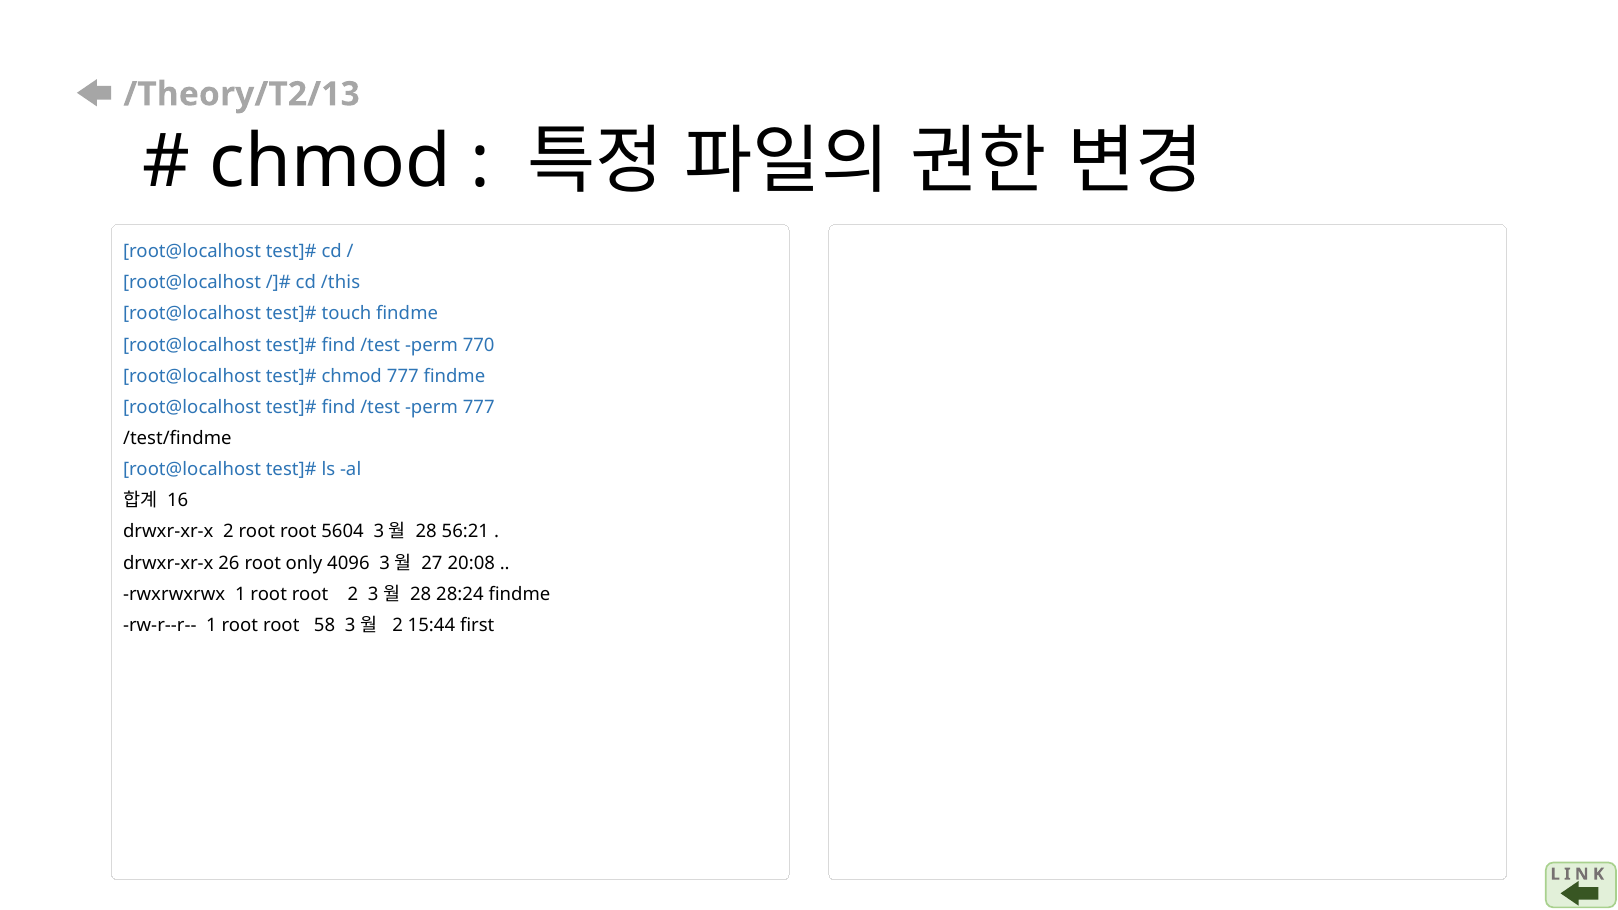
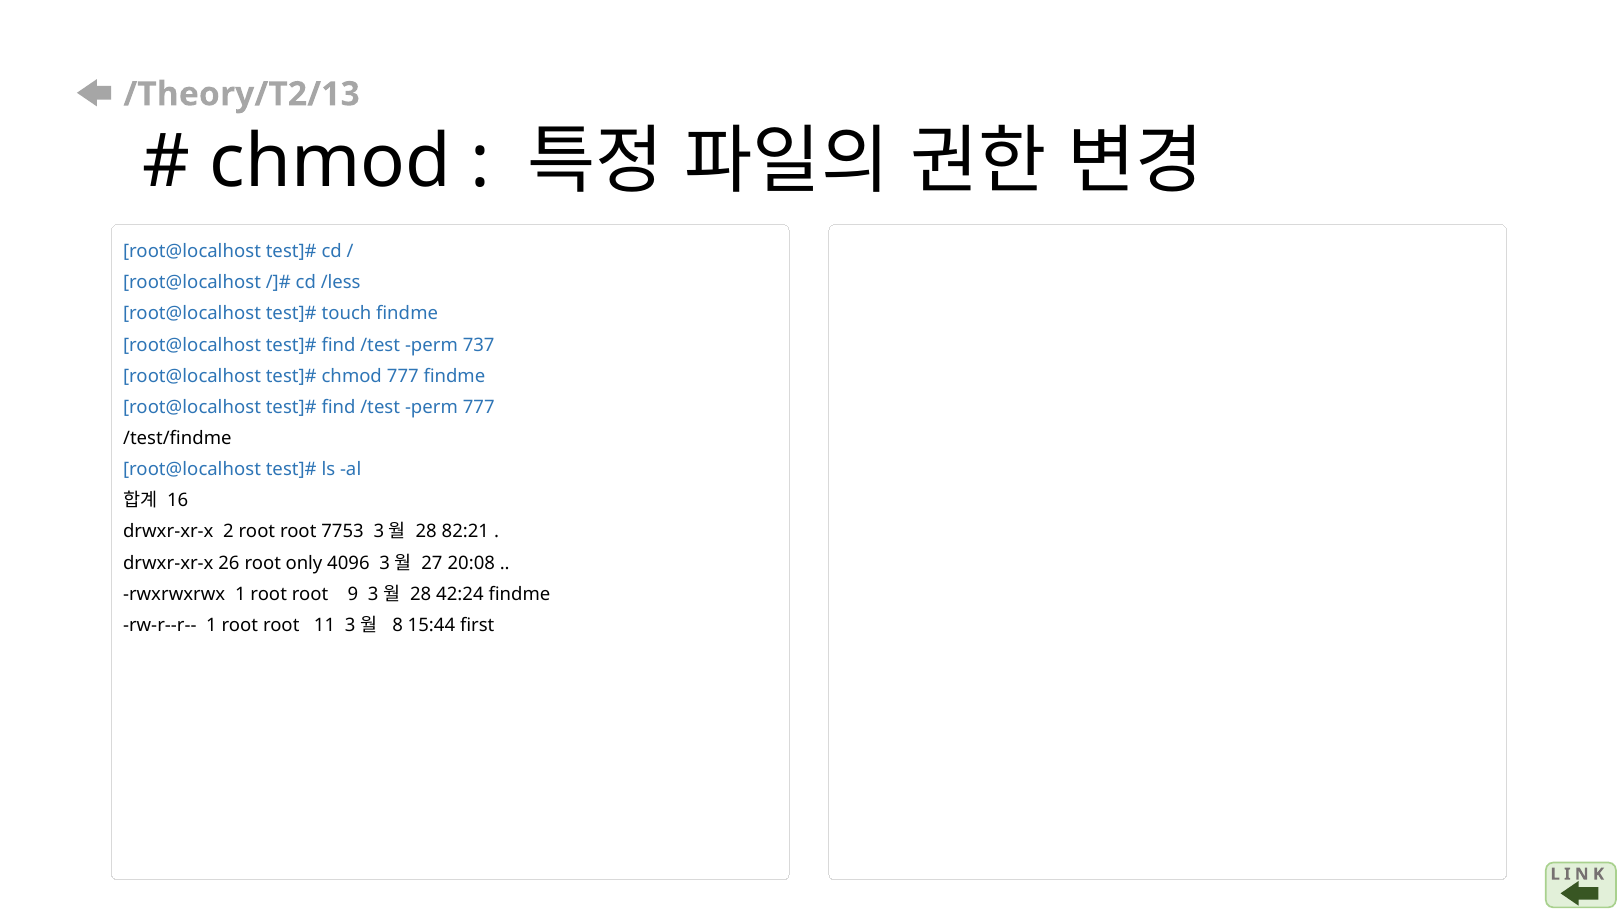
/this: /this -> /less
770: 770 -> 737
5604: 5604 -> 7753
56:21: 56:21 -> 82:21
root 2: 2 -> 9
28:24: 28:24 -> 42:24
58: 58 -> 11
2 at (398, 625): 2 -> 8
